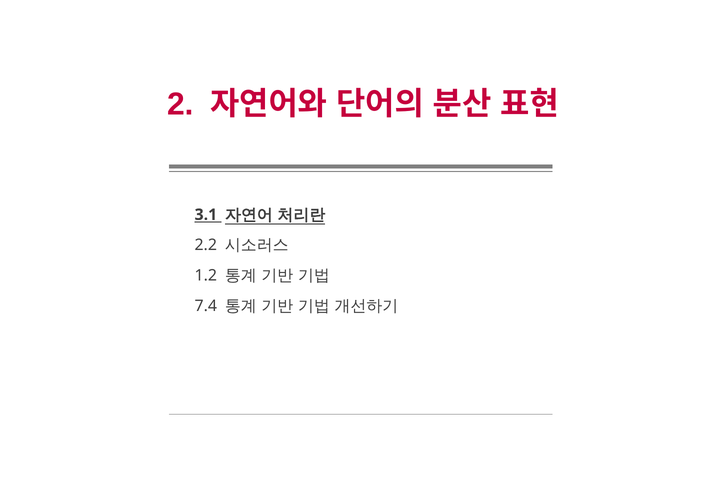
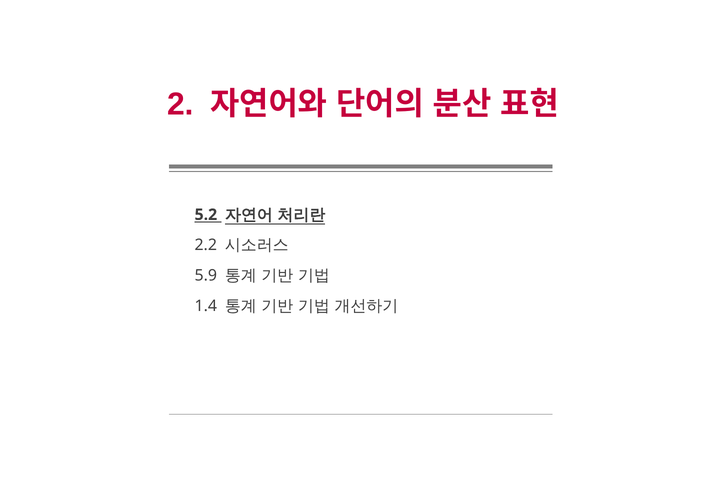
3.1: 3.1 -> 5.2
1.2: 1.2 -> 5.9
7.4: 7.4 -> 1.4
